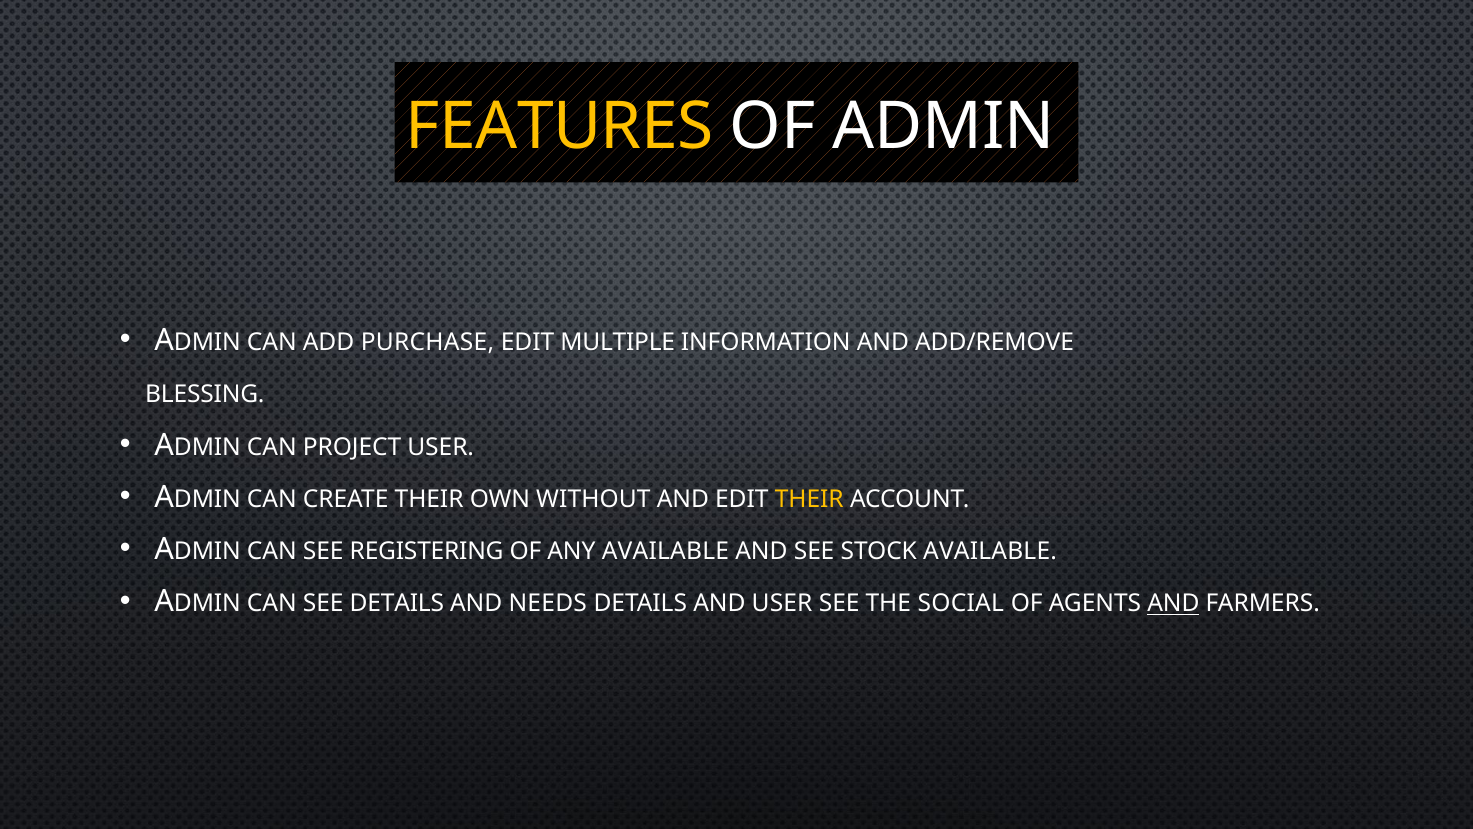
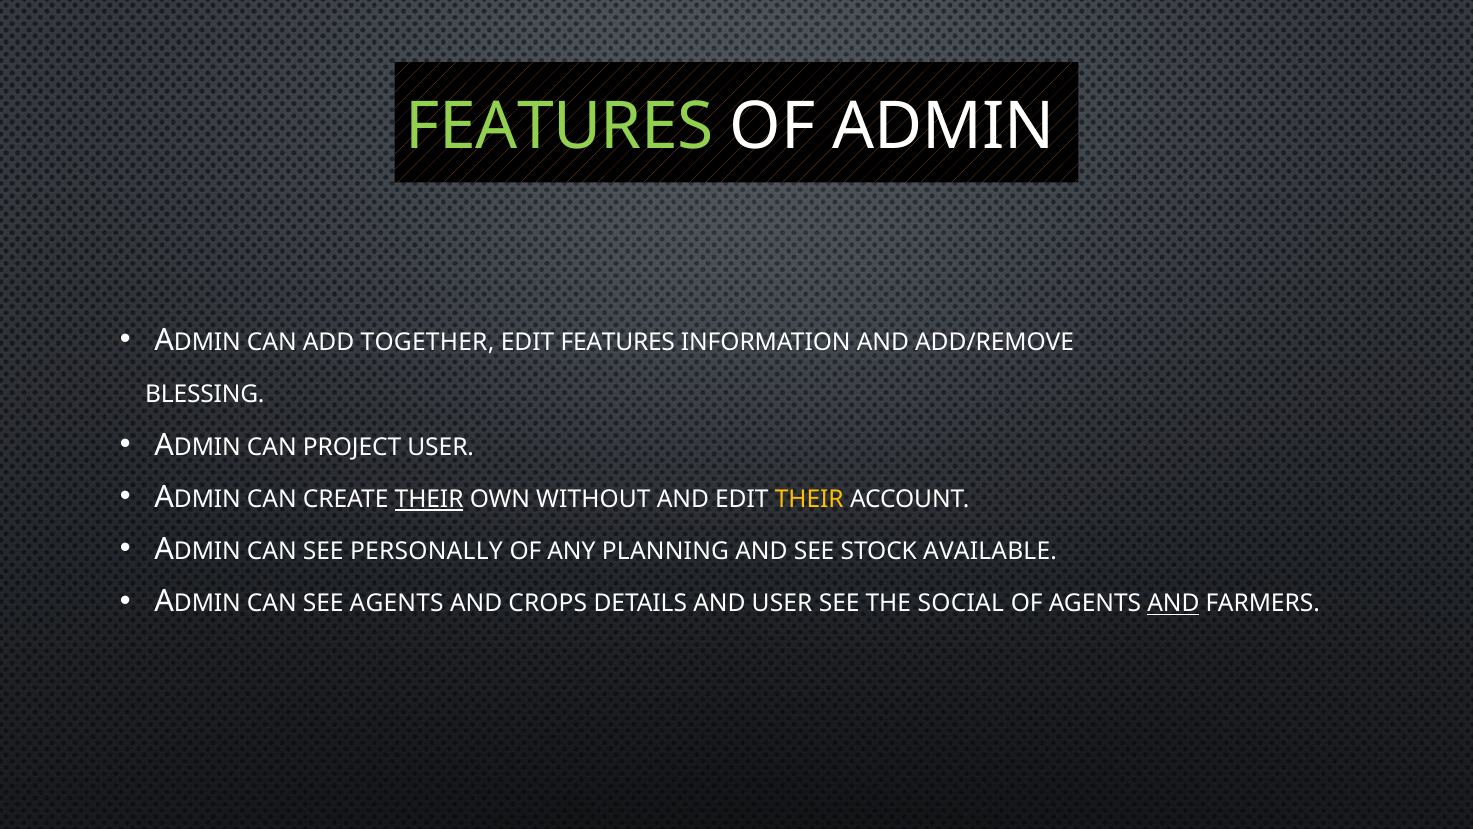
FEATURES at (560, 127) colour: yellow -> light green
PURCHASE: PURCHASE -> TOGETHER
EDIT MULTIPLE: MULTIPLE -> FEATURES
THEIR at (429, 499) underline: none -> present
REGISTERING: REGISTERING -> PERSONALLY
ANY AVAILABLE: AVAILABLE -> PLANNING
SEE DETAILS: DETAILS -> AGENTS
NEEDS: NEEDS -> CROPS
